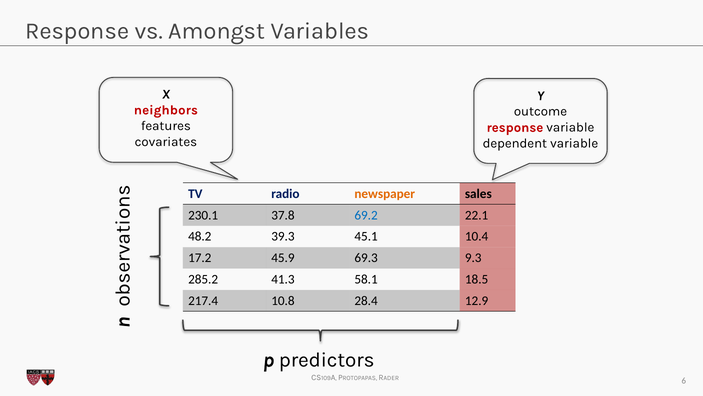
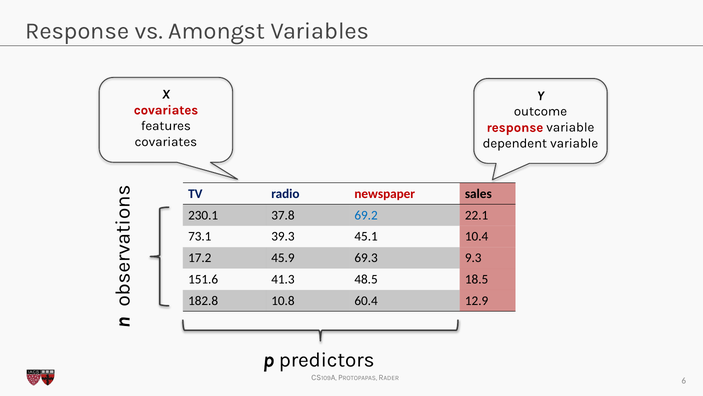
neighbors at (166, 110): neighbors -> covariates
newspaper colour: orange -> red
48.2: 48.2 -> 73.1
285.2: 285.2 -> 151.6
58.1: 58.1 -> 48.5
217.4: 217.4 -> 182.8
28.4: 28.4 -> 60.4
